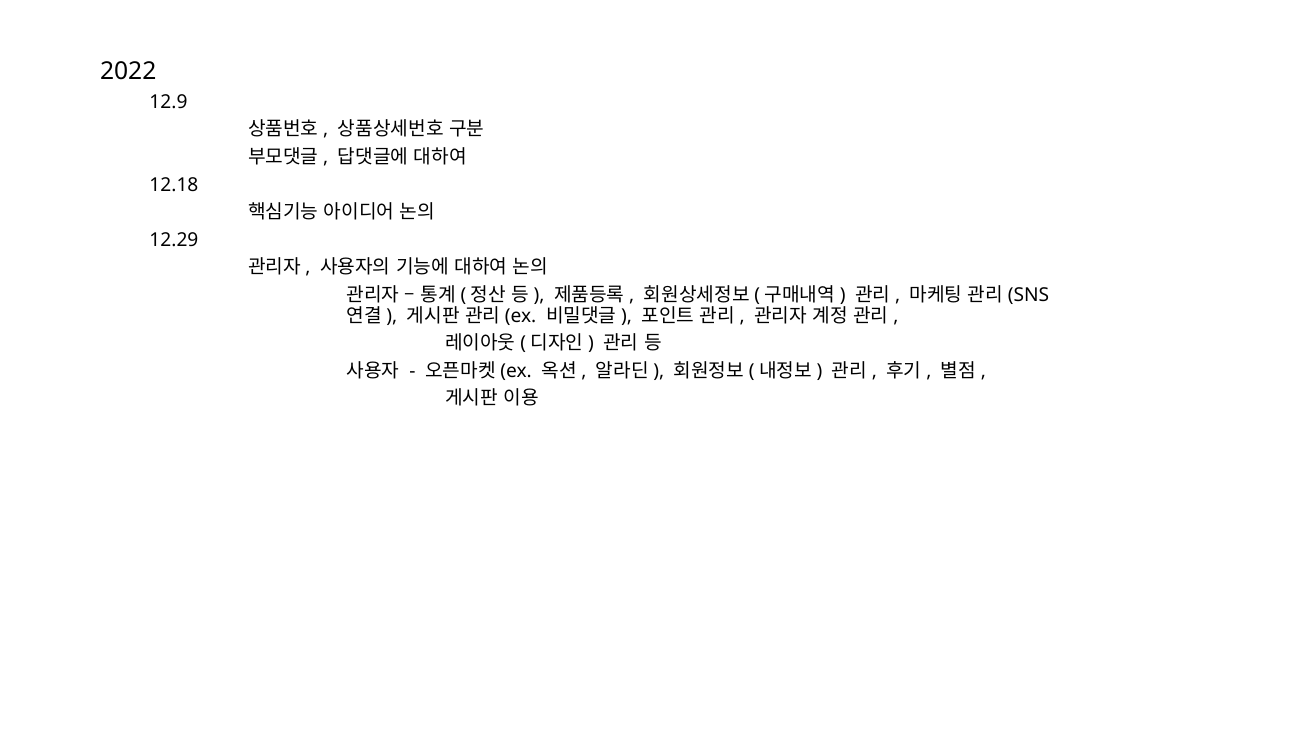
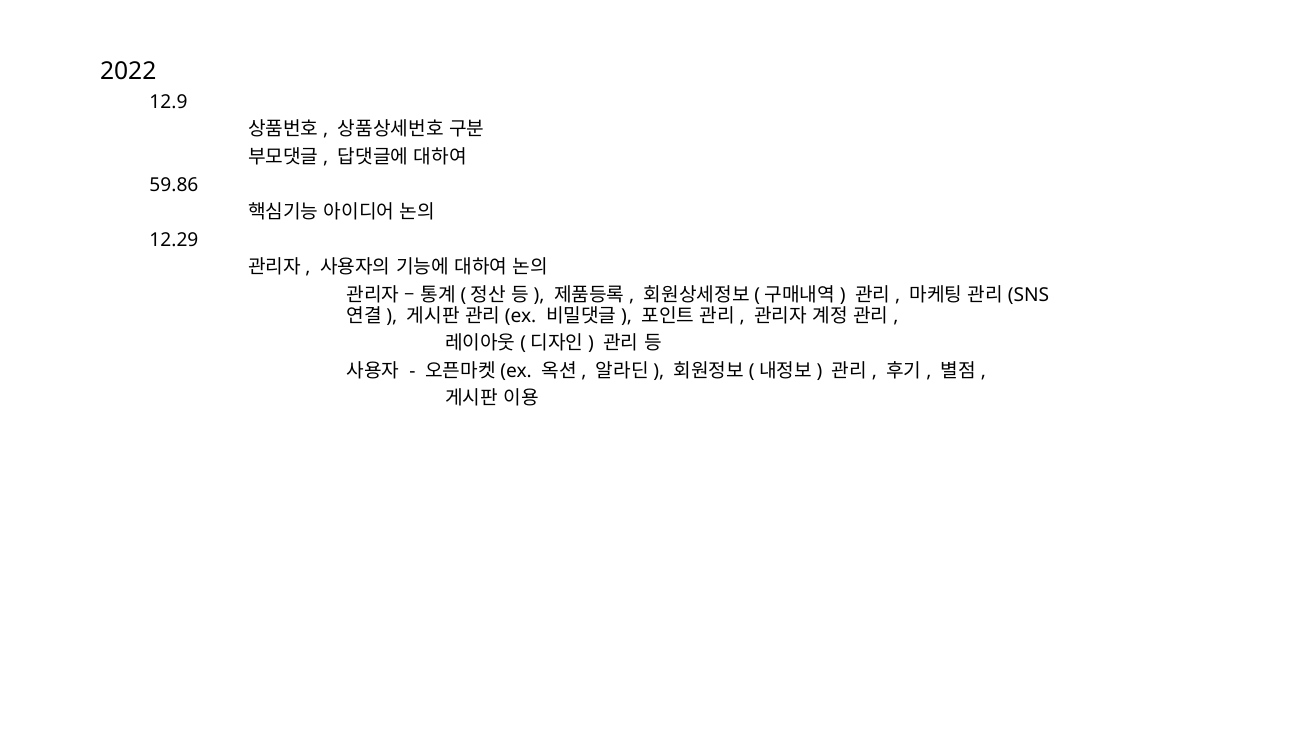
12.18: 12.18 -> 59.86
